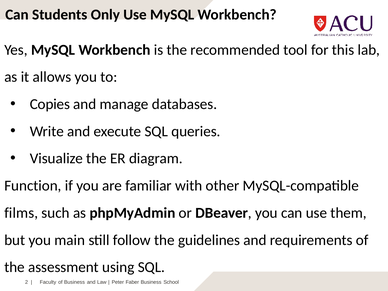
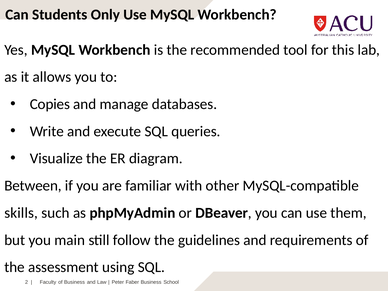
Function: Function -> Between
films: films -> skills
